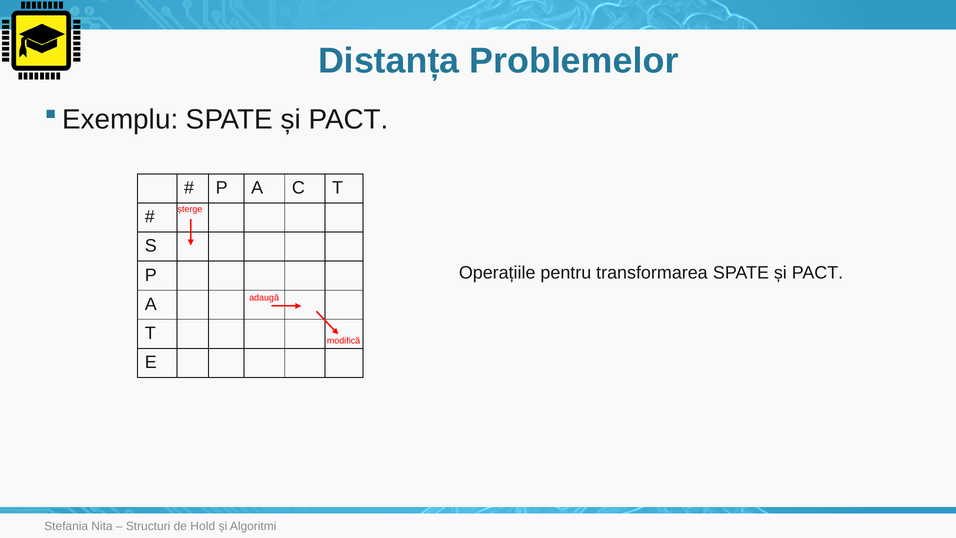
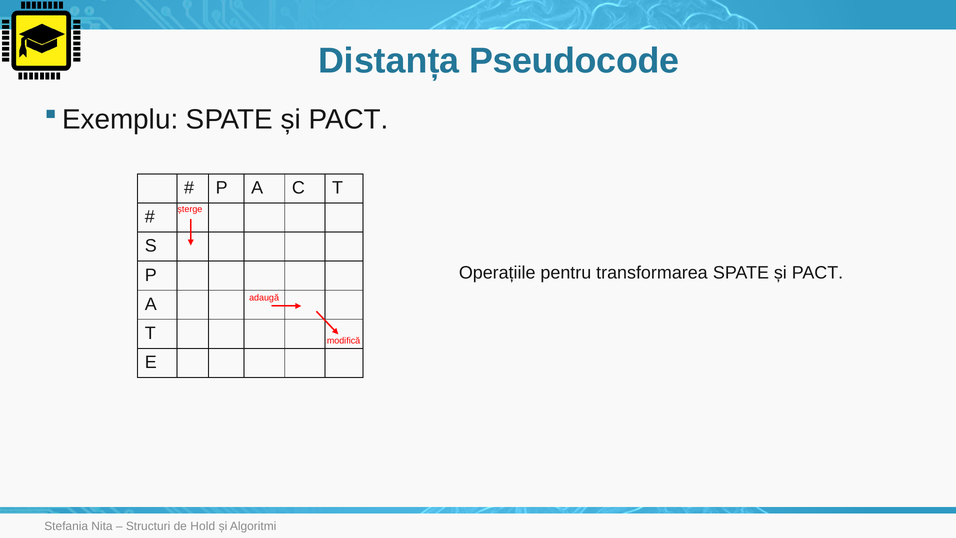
Problemelor: Problemelor -> Pseudocode
